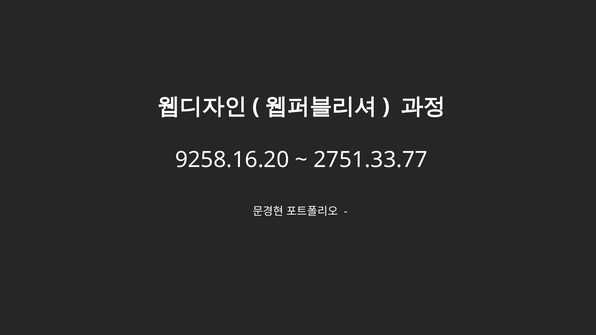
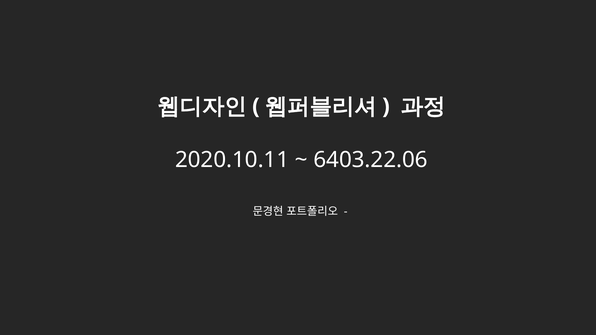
9258.16.20: 9258.16.20 -> 2020.10.11
2751.33.77: 2751.33.77 -> 6403.22.06
